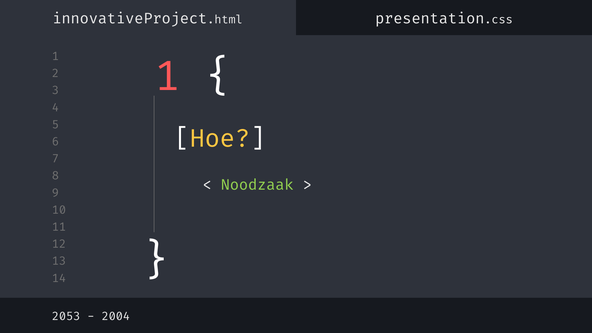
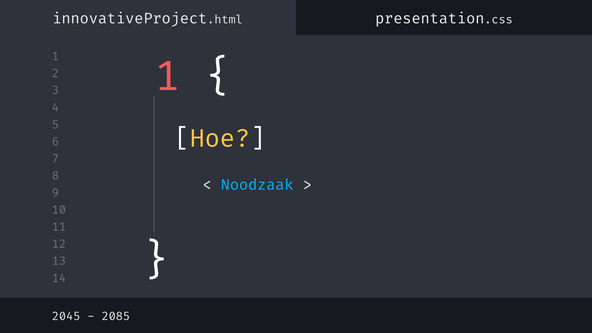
Noodzaak colour: light green -> light blue
2053: 2053 -> 2045
2004: 2004 -> 2085
